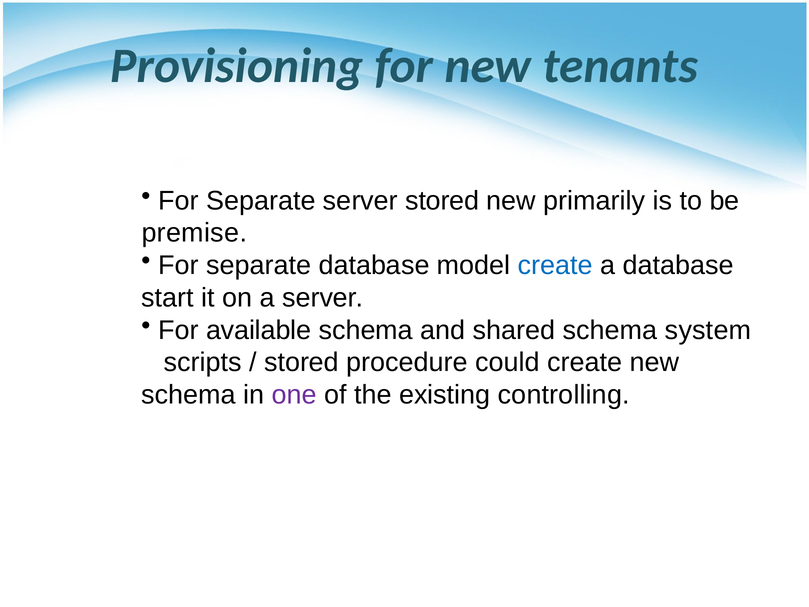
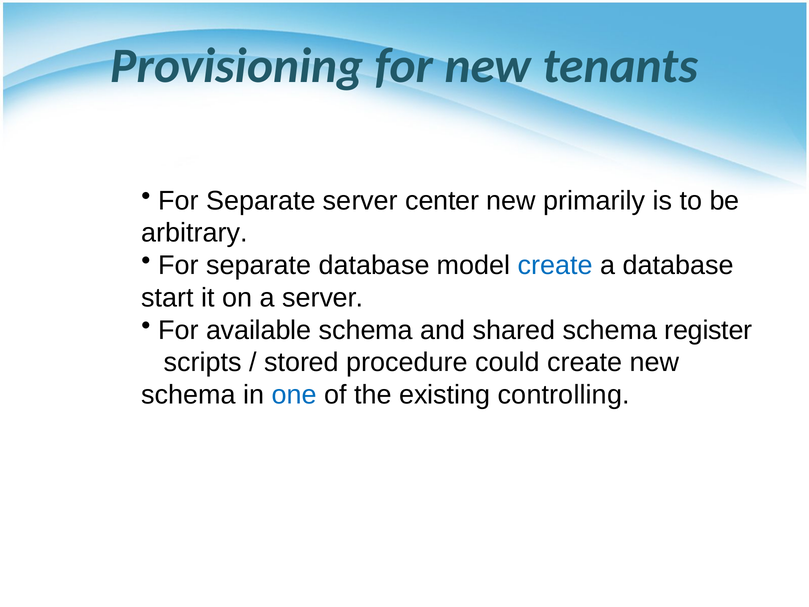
server stored: stored -> center
premise: premise -> arbitrary
system: system -> register
one colour: purple -> blue
